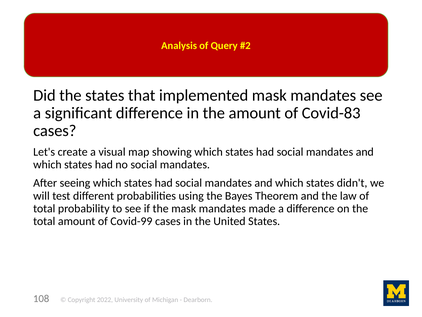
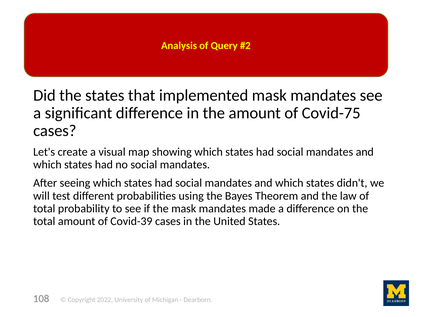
Covid-83: Covid-83 -> Covid-75
Covid-99: Covid-99 -> Covid-39
